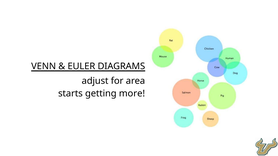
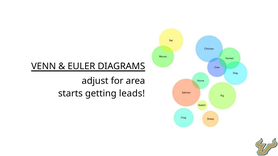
more: more -> leads
